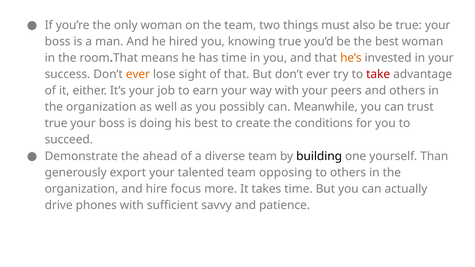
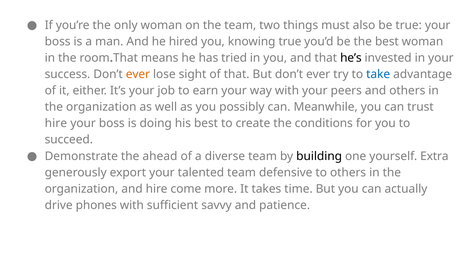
has time: time -> tried
he’s colour: orange -> black
take colour: red -> blue
true at (56, 123): true -> hire
Than: Than -> Extra
opposing: opposing -> defensive
focus: focus -> come
